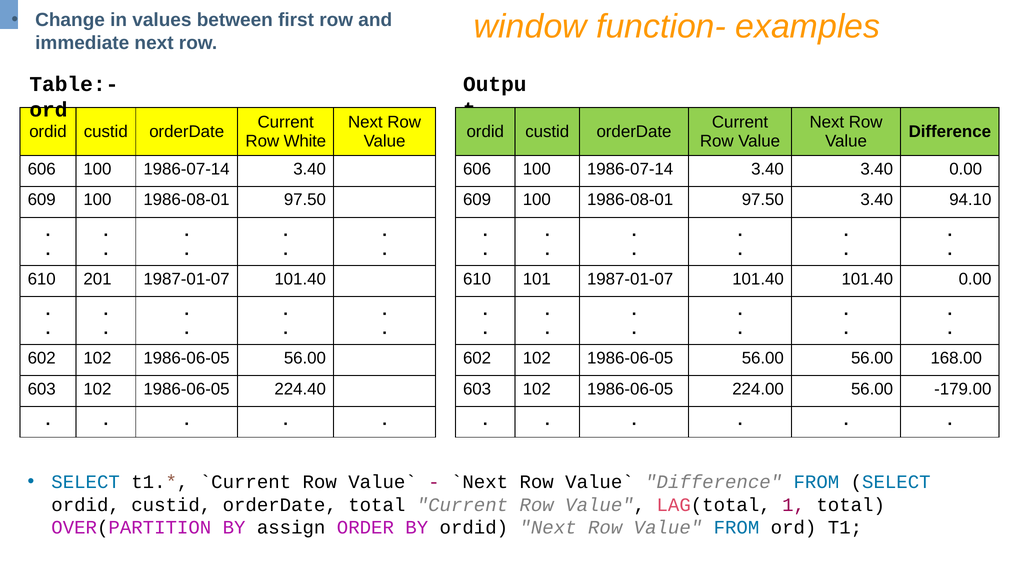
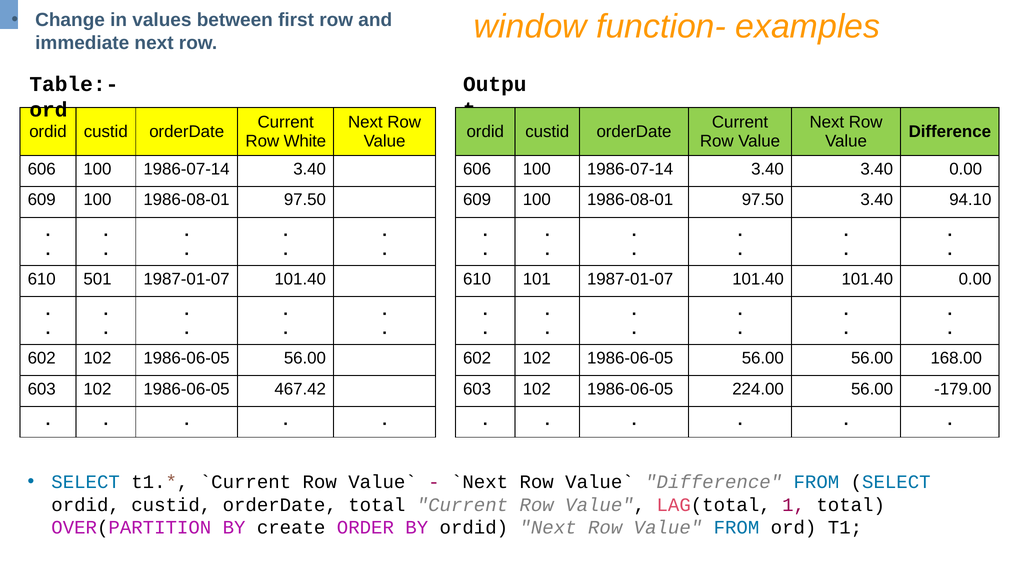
201: 201 -> 501
224.40: 224.40 -> 467.42
assign: assign -> create
